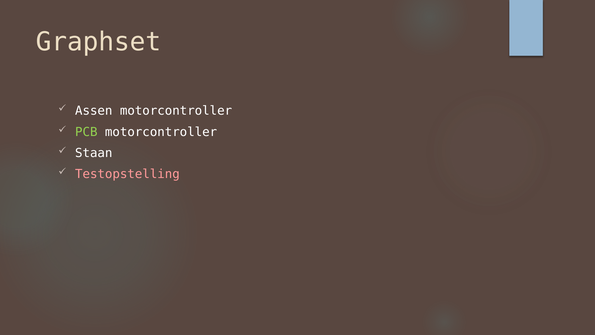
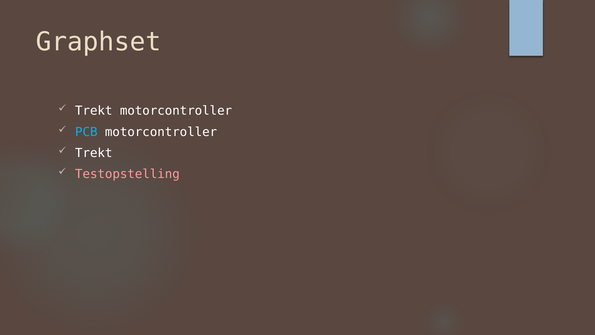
Assen at (94, 111): Assen -> Trekt
PCB colour: light green -> light blue
Staan at (94, 153): Staan -> Trekt
